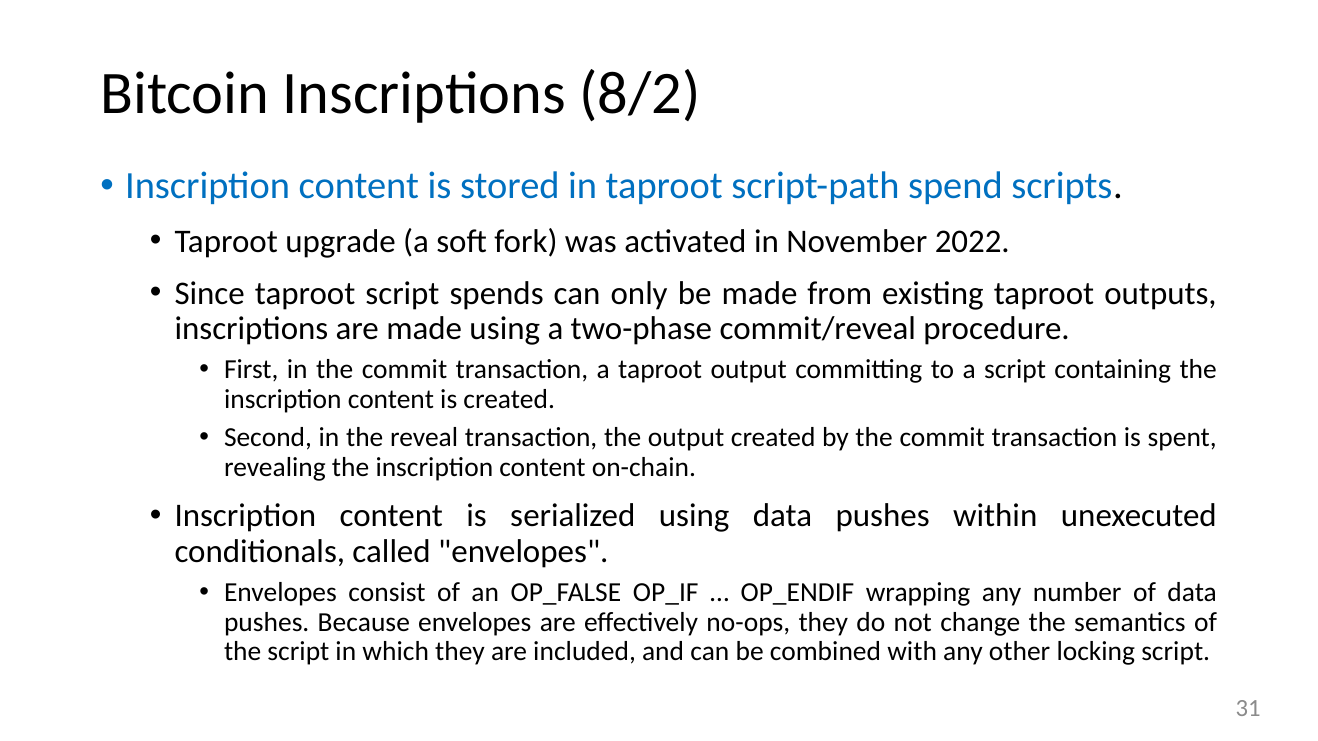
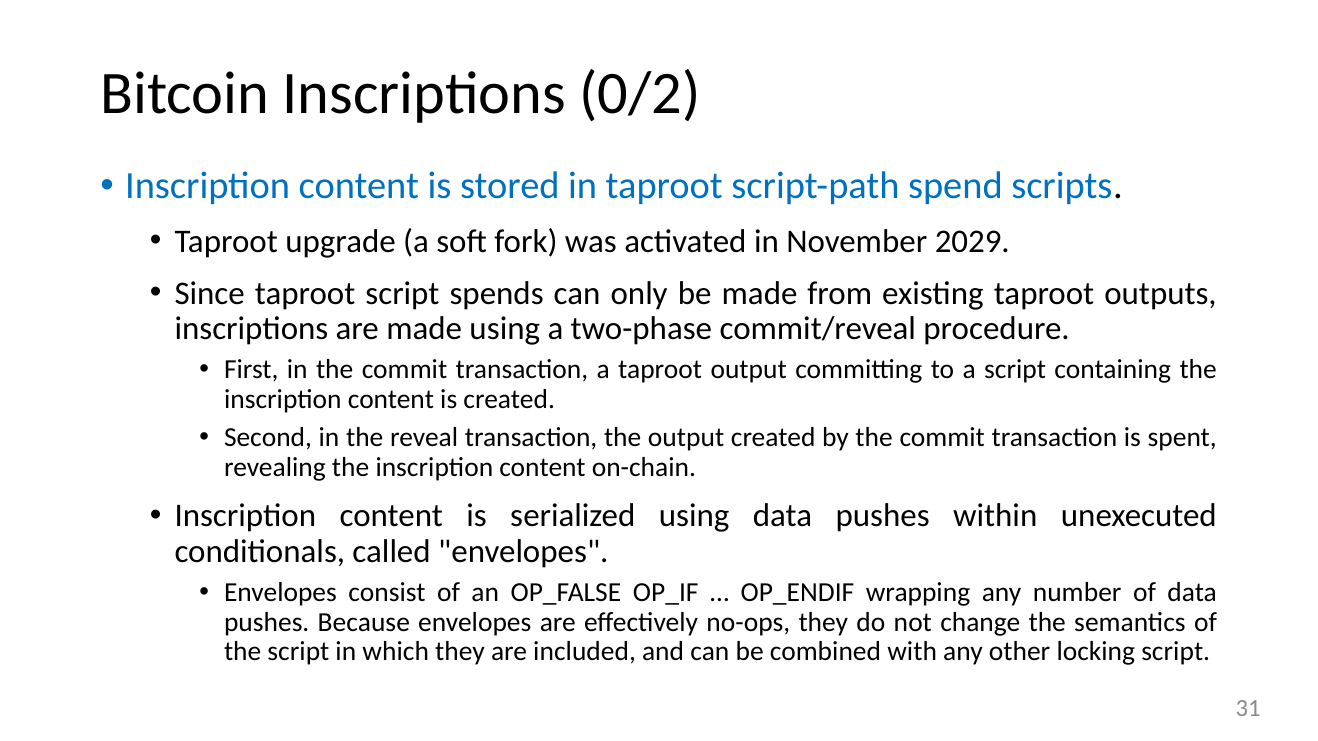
8/2: 8/2 -> 0/2
2022: 2022 -> 2029
